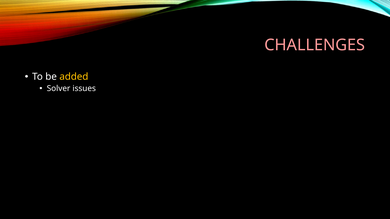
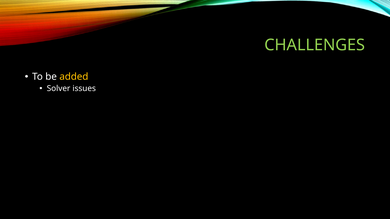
CHALLENGES colour: pink -> light green
